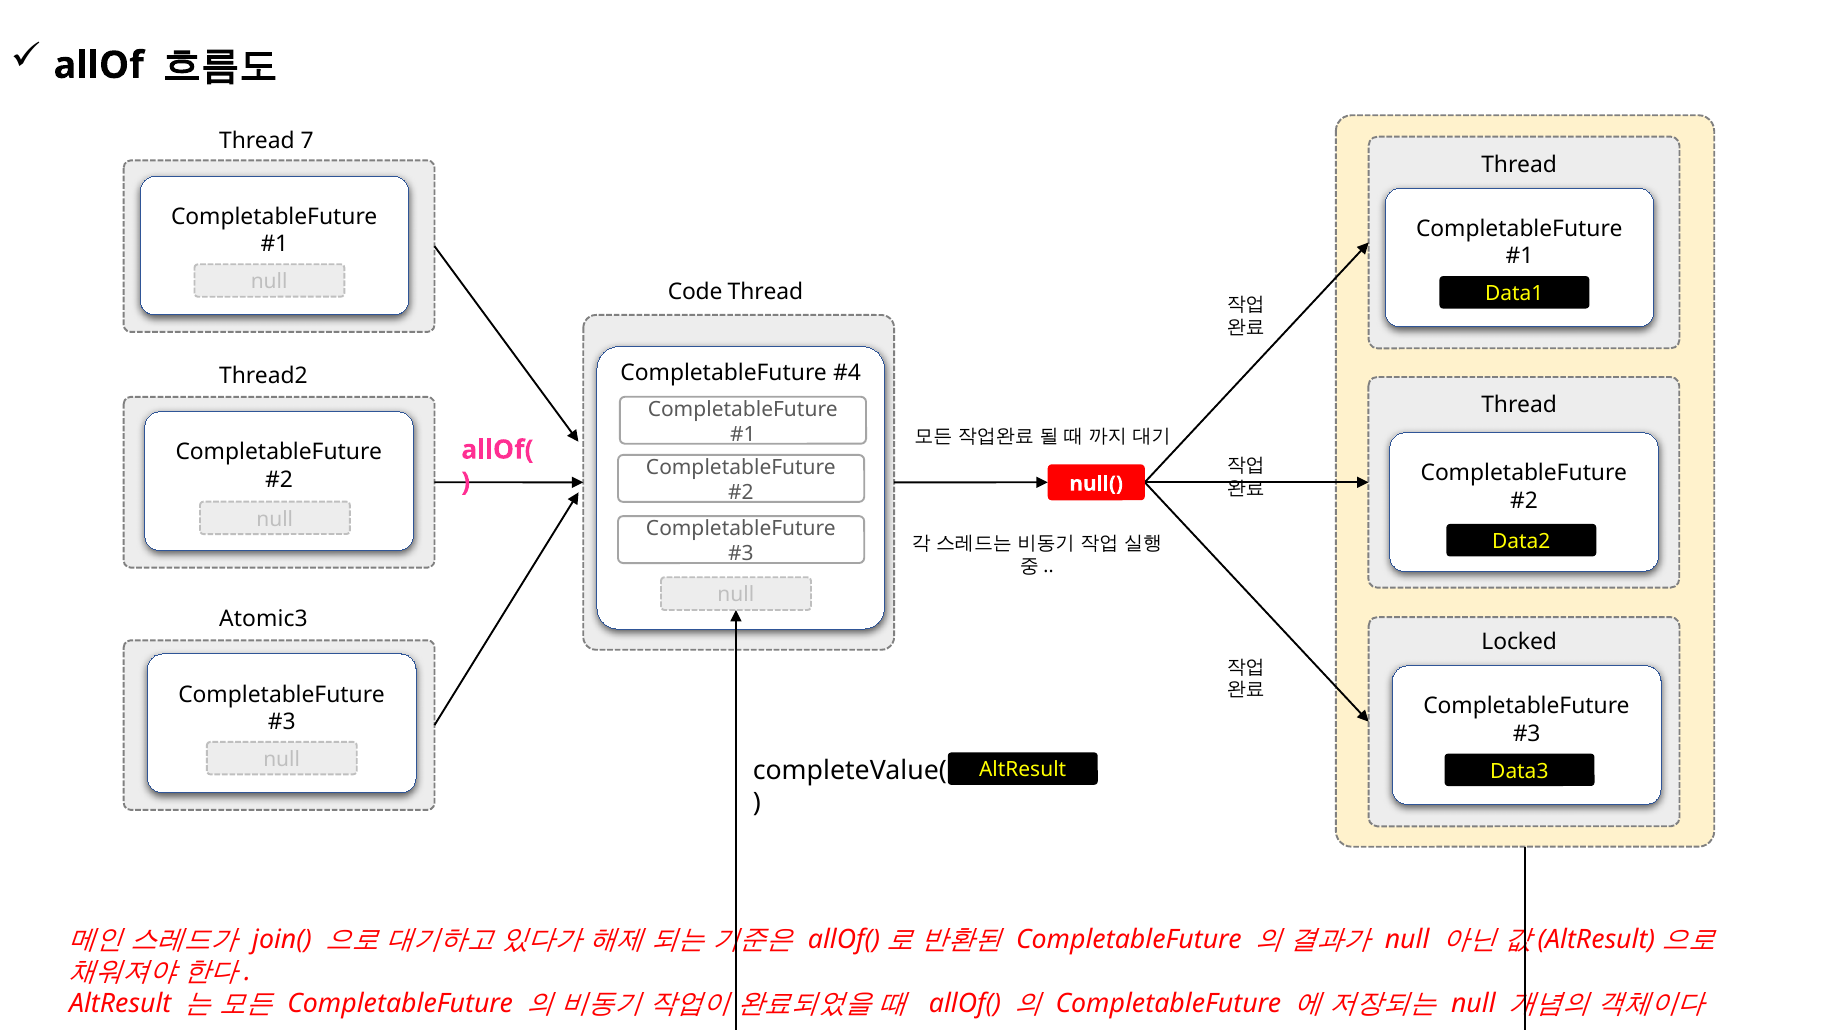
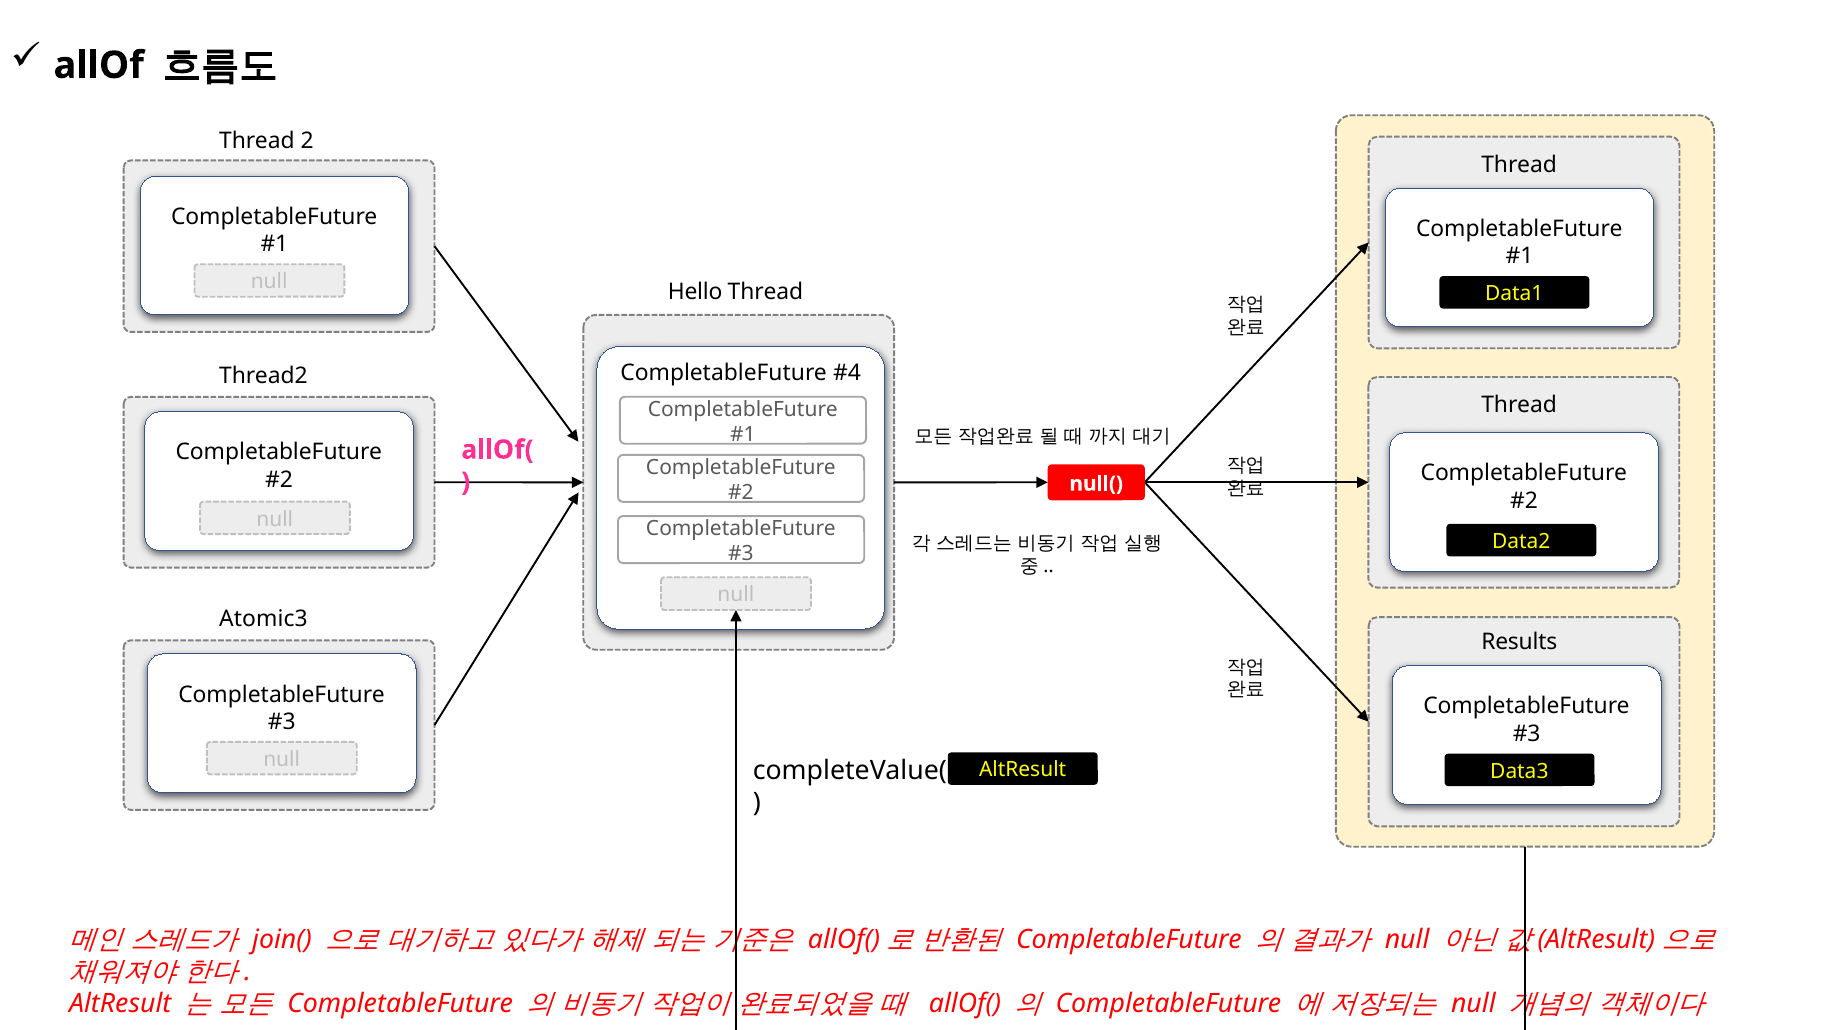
7: 7 -> 2
Code: Code -> Hello
Locked: Locked -> Results
